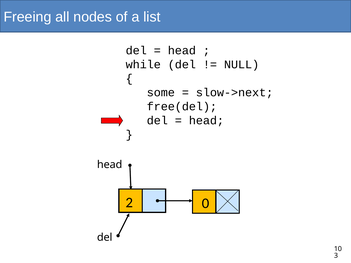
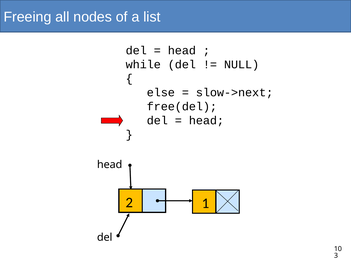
some: some -> else
0: 0 -> 1
